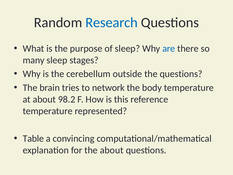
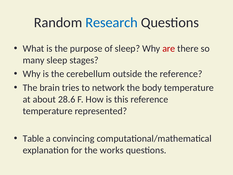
are colour: blue -> red
the questions: questions -> reference
98.2: 98.2 -> 28.6
the about: about -> works
